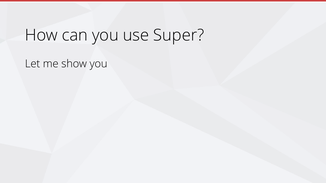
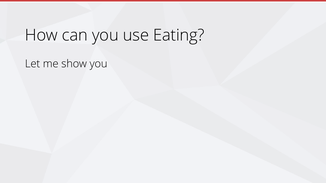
Super: Super -> Eating
